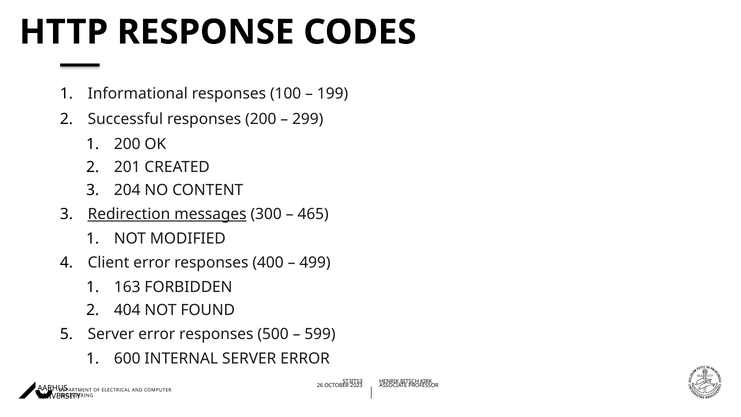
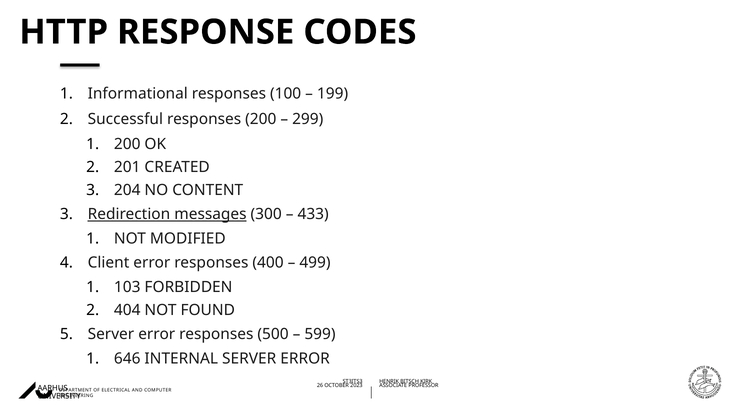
465: 465 -> 433
163: 163 -> 103
600: 600 -> 646
